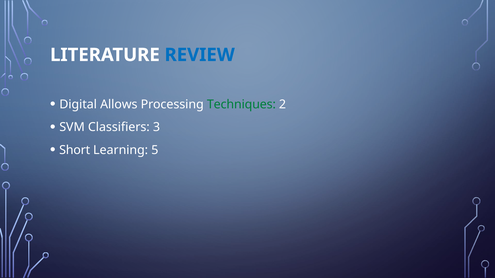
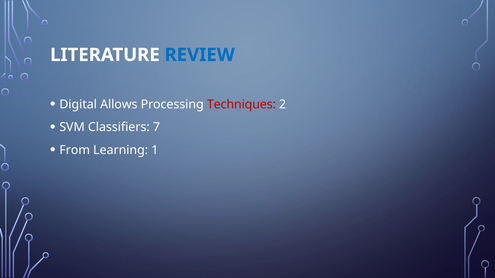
Techniques colour: green -> red
3: 3 -> 7
Short: Short -> From
5: 5 -> 1
